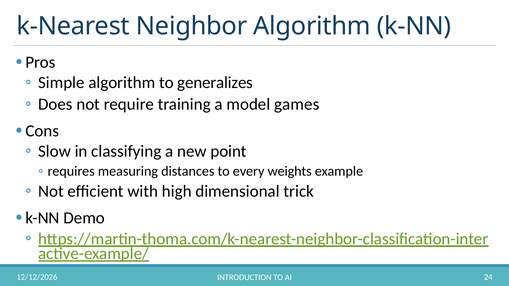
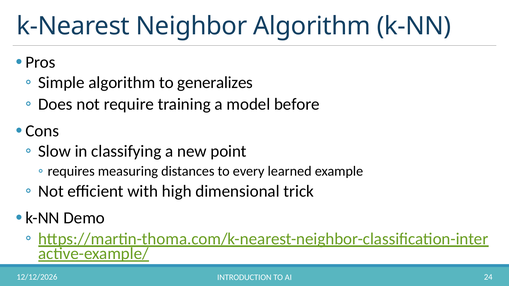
games: games -> before
weights: weights -> learned
